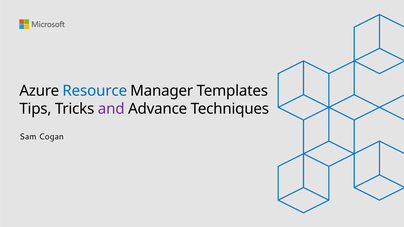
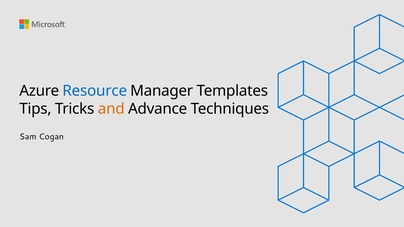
and colour: purple -> orange
